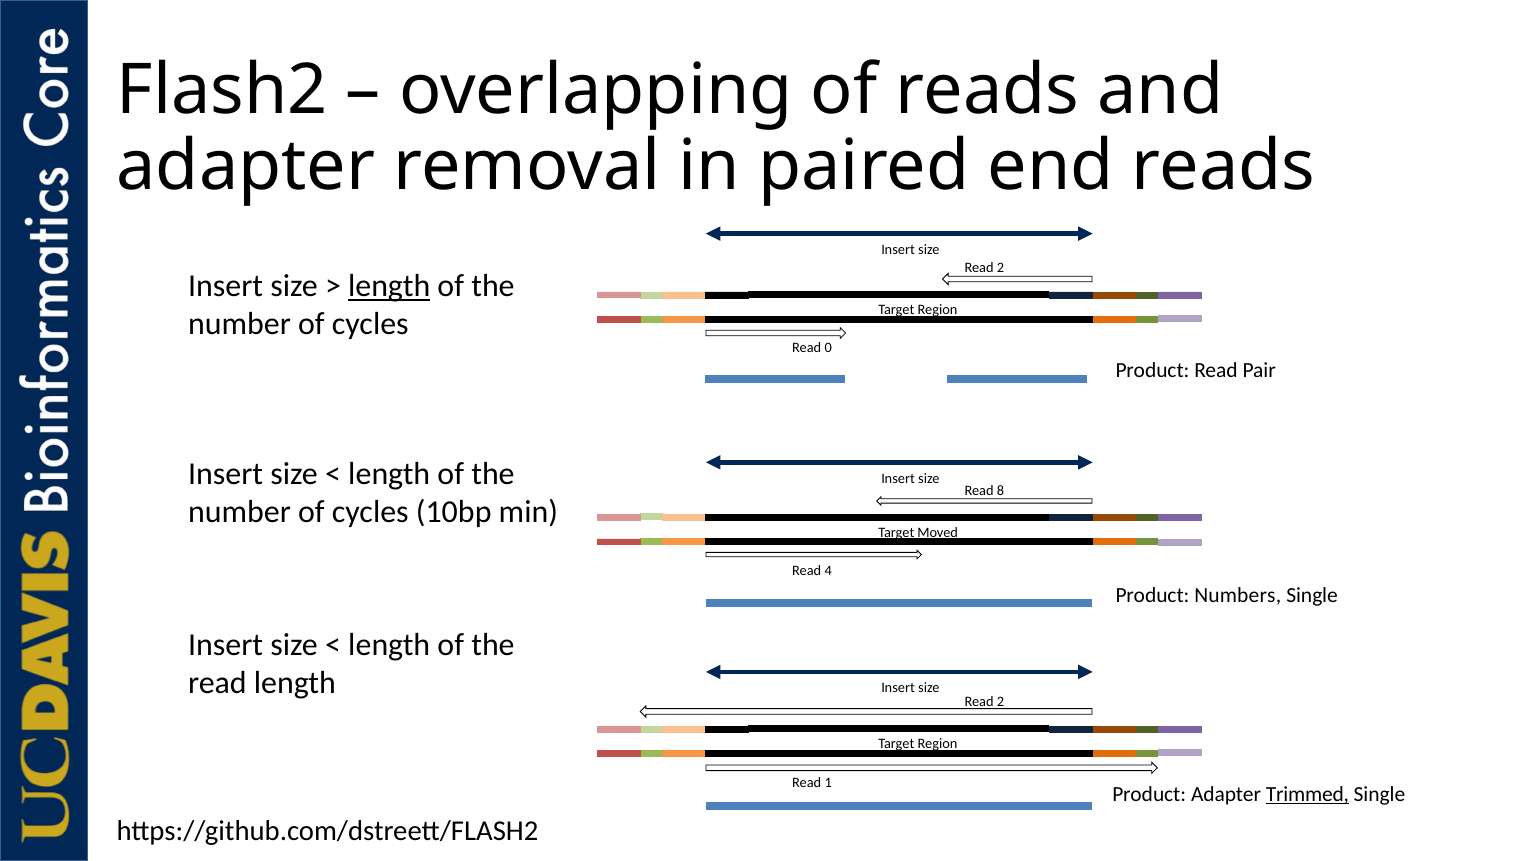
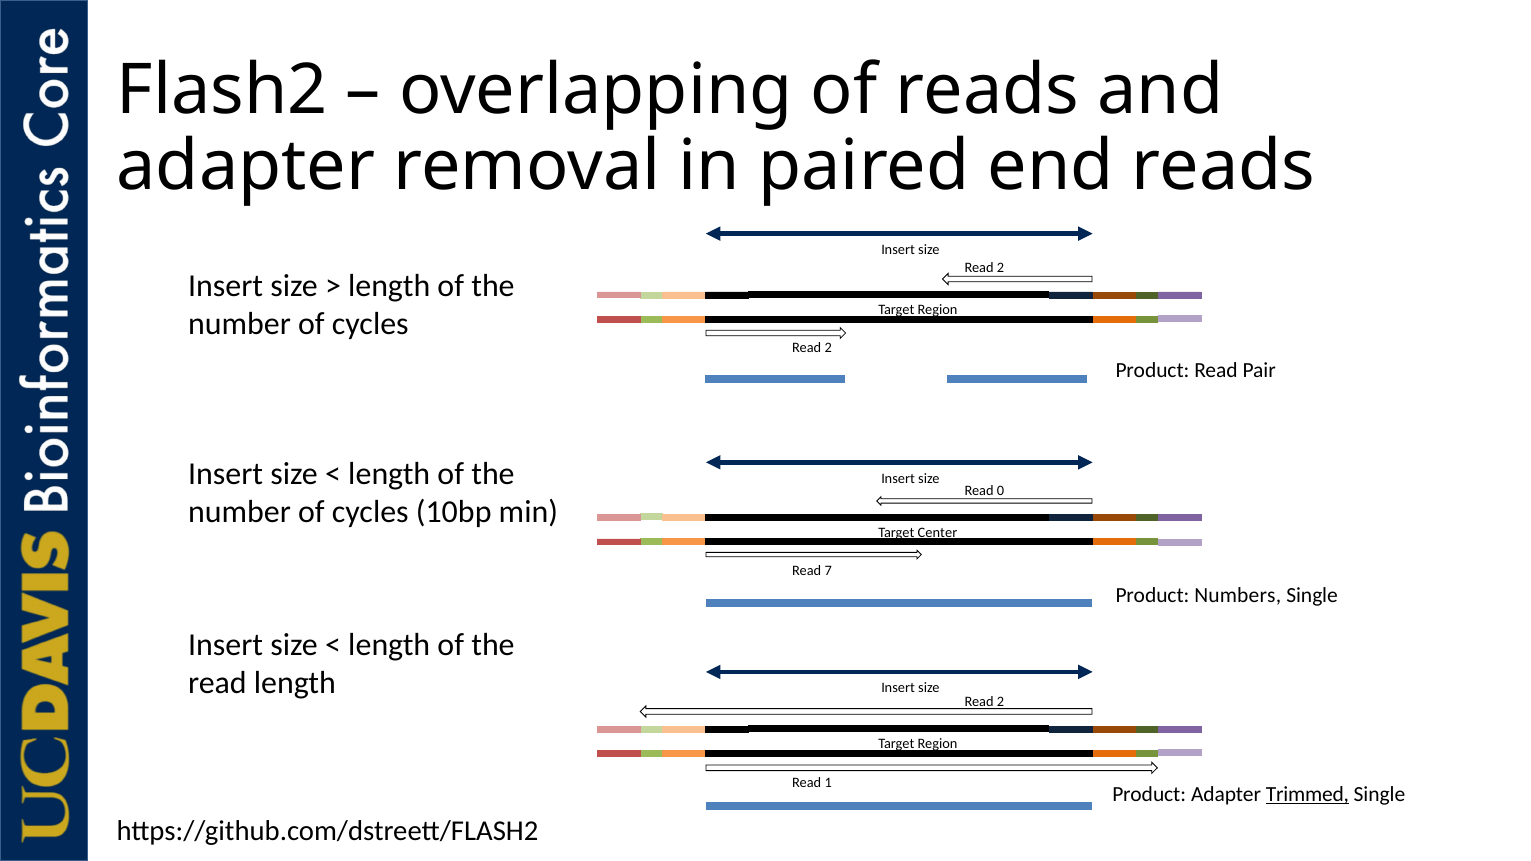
length at (389, 286) underline: present -> none
0 at (828, 348): 0 -> 2
8: 8 -> 0
Moved: Moved -> Center
4: 4 -> 7
